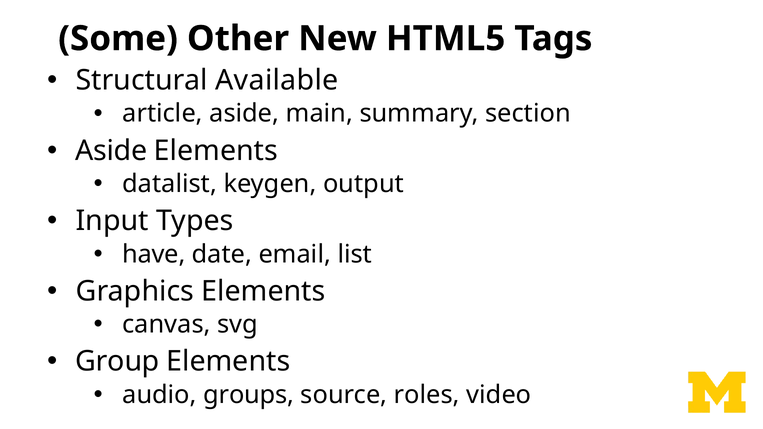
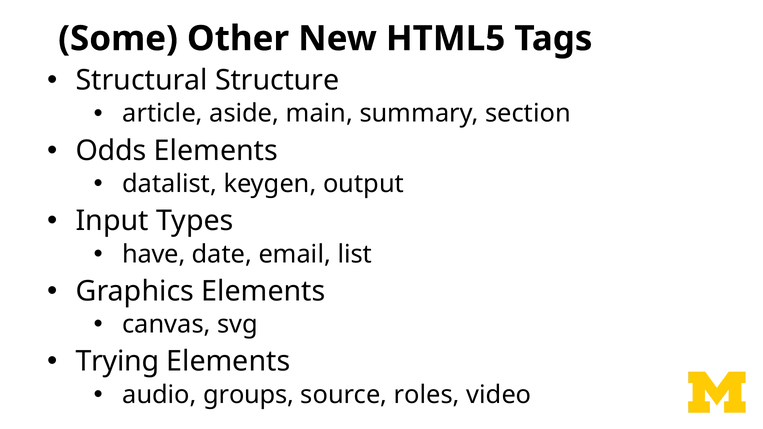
Available: Available -> Structure
Aside at (111, 151): Aside -> Odds
Group: Group -> Trying
